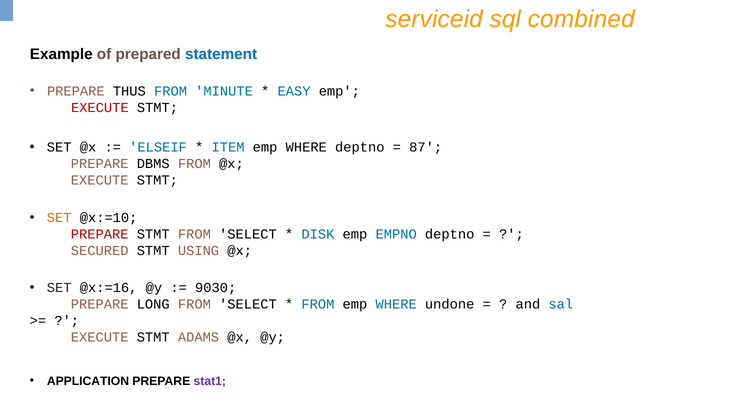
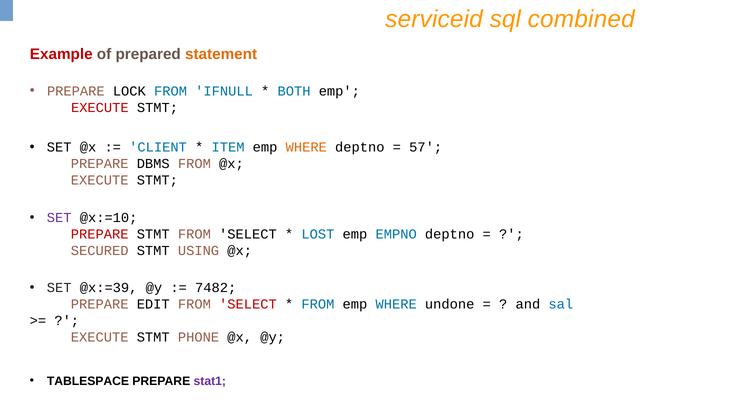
Example colour: black -> red
statement colour: blue -> orange
THUS: THUS -> LOCK
MINUTE: MINUTE -> IFNULL
EASY: EASY -> BOTH
ELSEIF: ELSEIF -> CLIENT
WHERE at (306, 147) colour: black -> orange
87: 87 -> 57
SET at (59, 218) colour: orange -> purple
DISK: DISK -> LOST
@x:=16: @x:=16 -> @x:=39
9030: 9030 -> 7482
LONG: LONG -> EDIT
SELECT at (248, 304) colour: black -> red
ADAMS: ADAMS -> PHONE
APPLICATION: APPLICATION -> TABLESPACE
